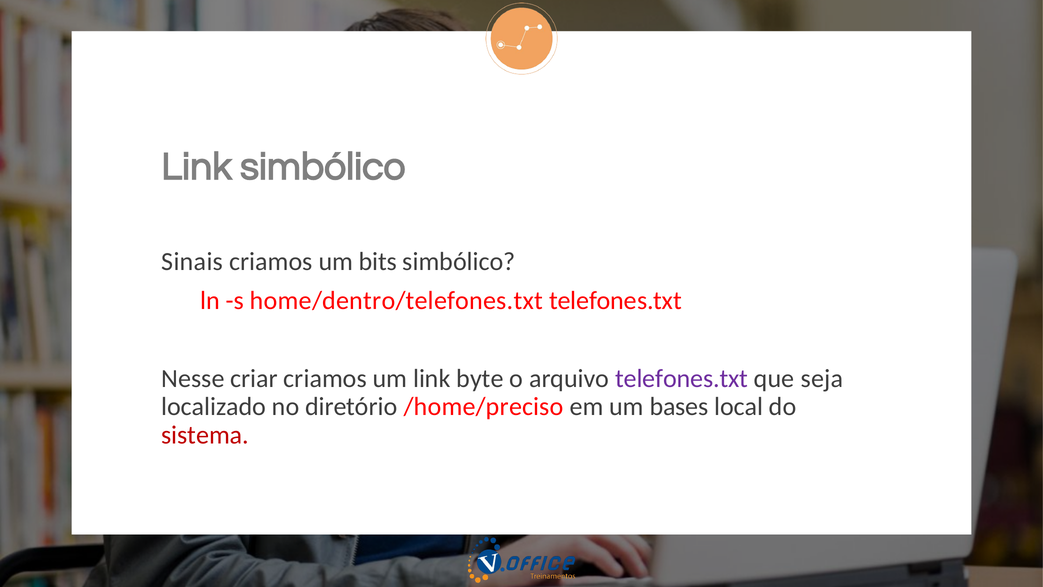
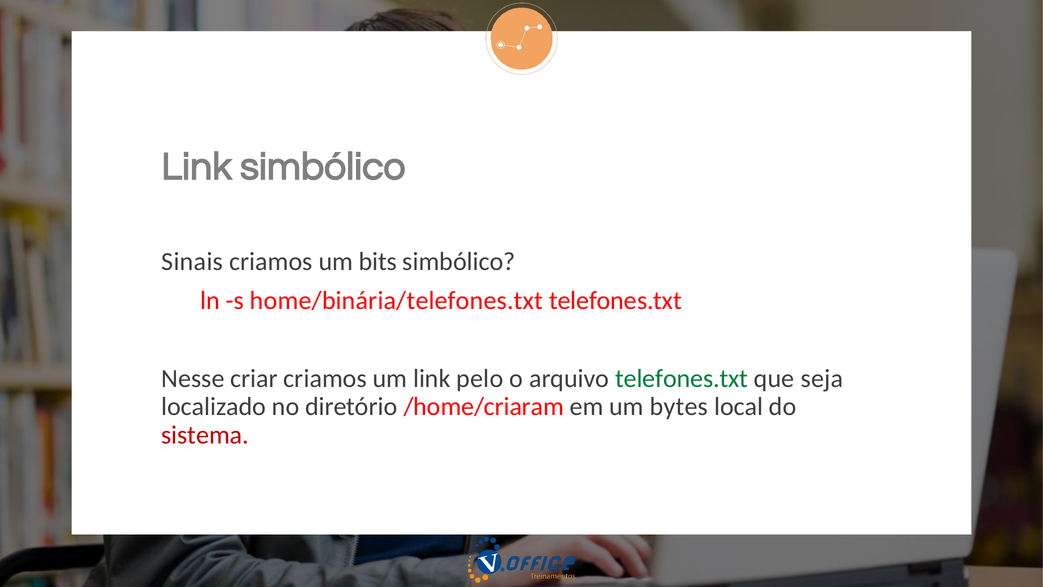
home/dentro/telefones.txt: home/dentro/telefones.txt -> home/binária/telefones.txt
byte: byte -> pelo
telefones.txt at (682, 378) colour: purple -> green
/home/preciso: /home/preciso -> /home/criaram
bases: bases -> bytes
